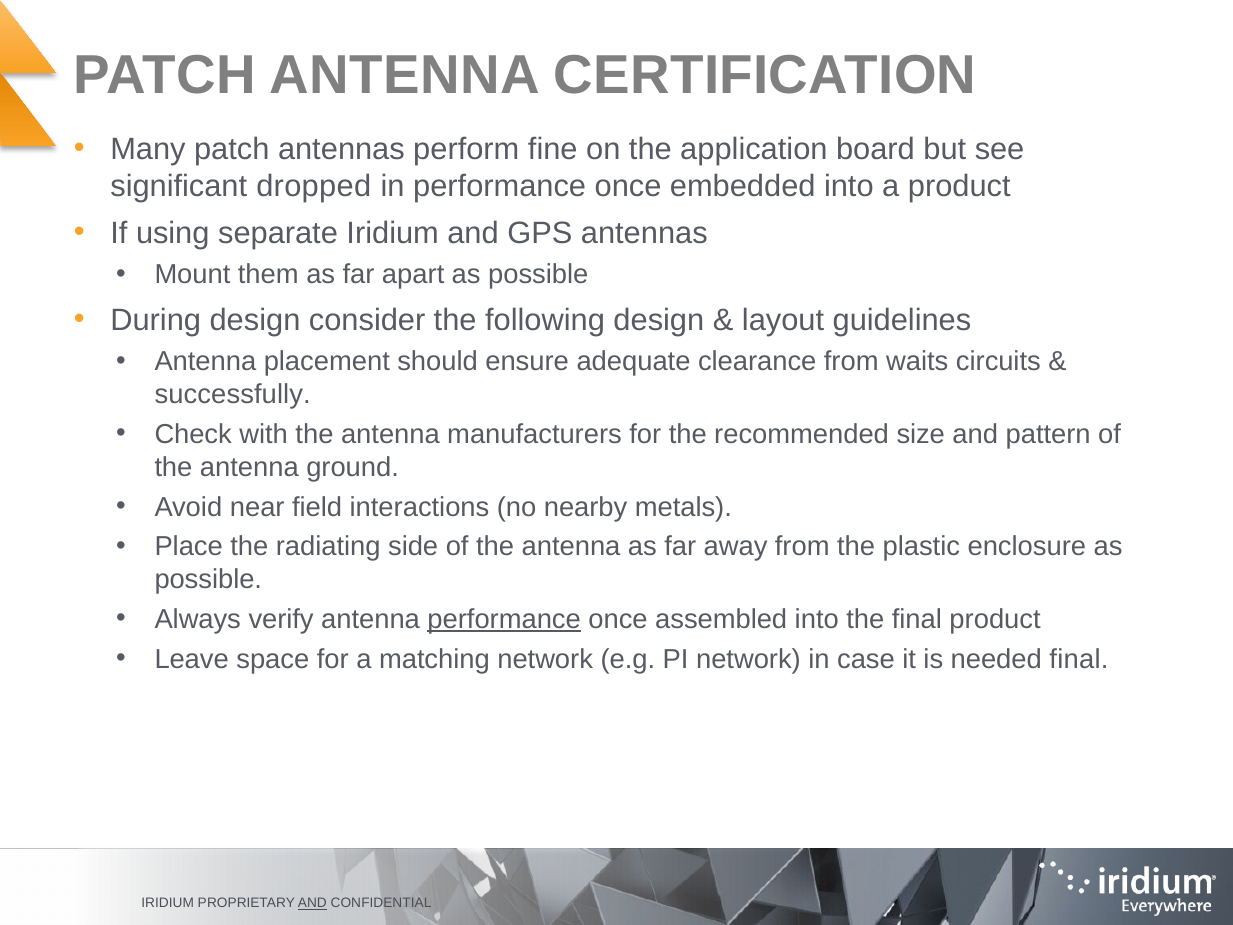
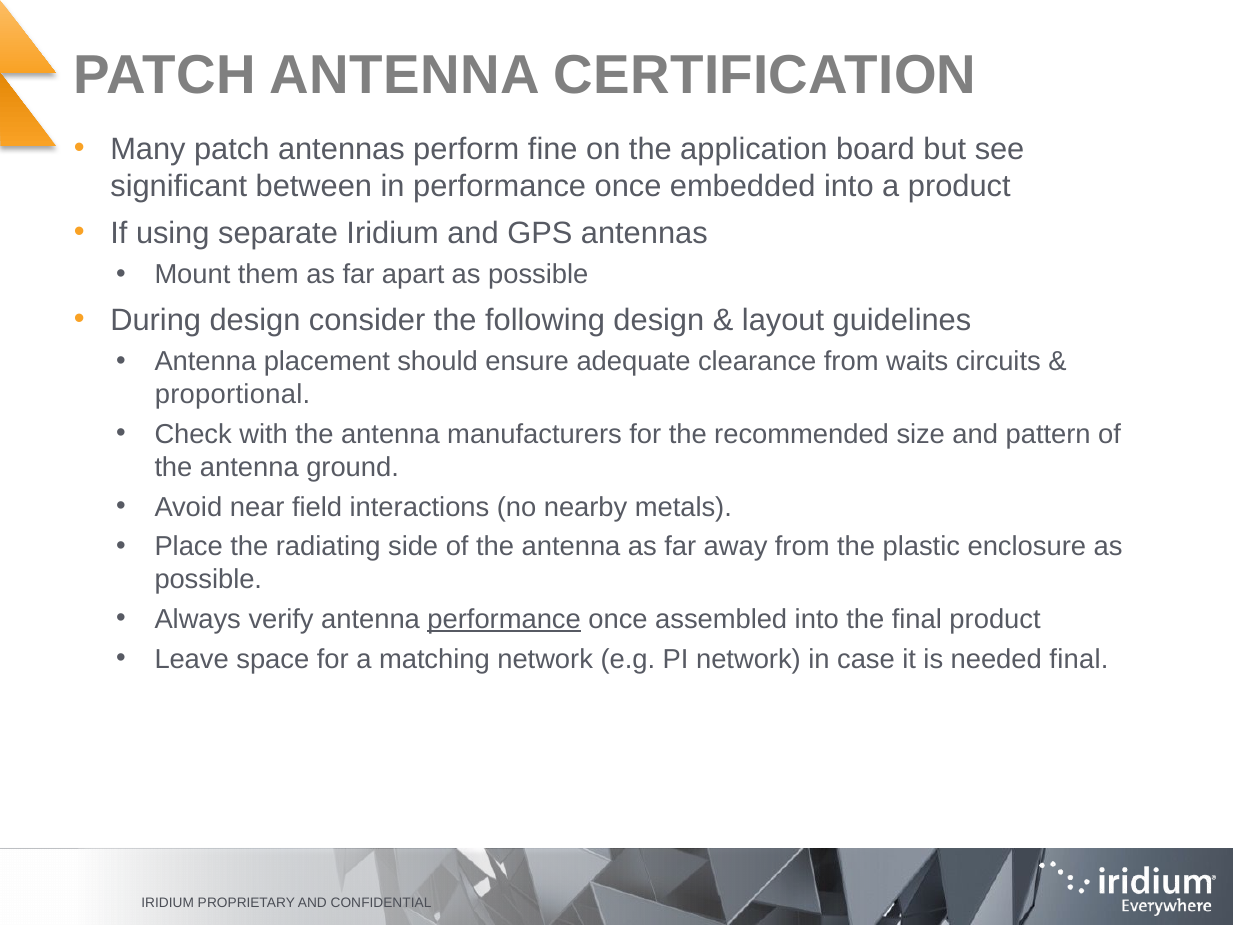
dropped: dropped -> between
successfully: successfully -> proportional
AND at (312, 903) underline: present -> none
